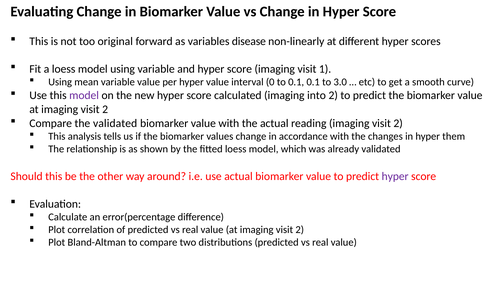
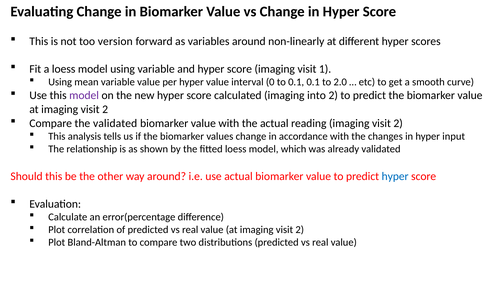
original: original -> version
variables disease: disease -> around
3.0: 3.0 -> 2.0
them: them -> input
hyper at (395, 176) colour: purple -> blue
